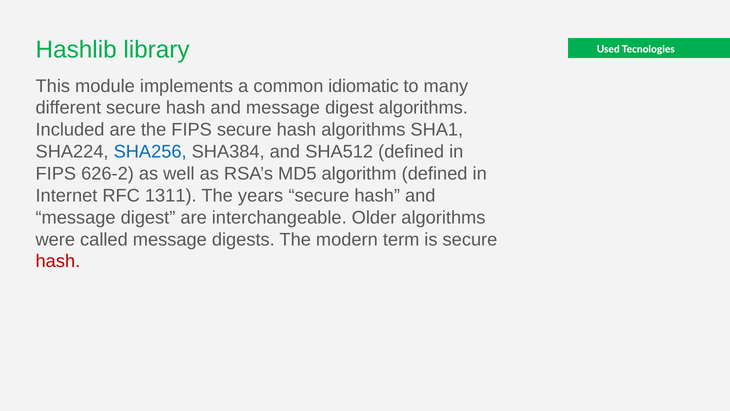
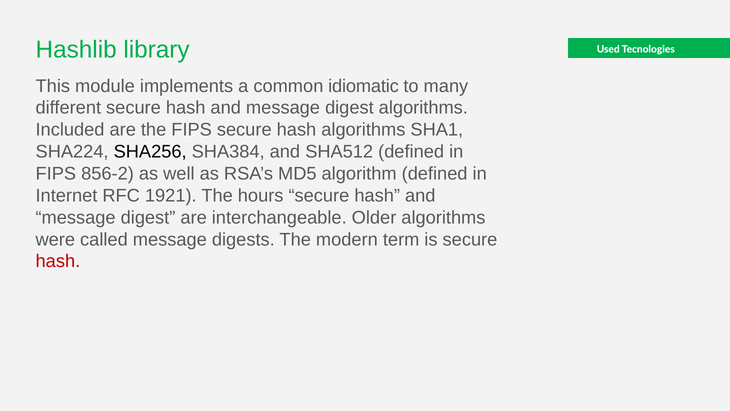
SHA256 colour: blue -> black
626-2: 626-2 -> 856-2
1311: 1311 -> 1921
years: years -> hours
